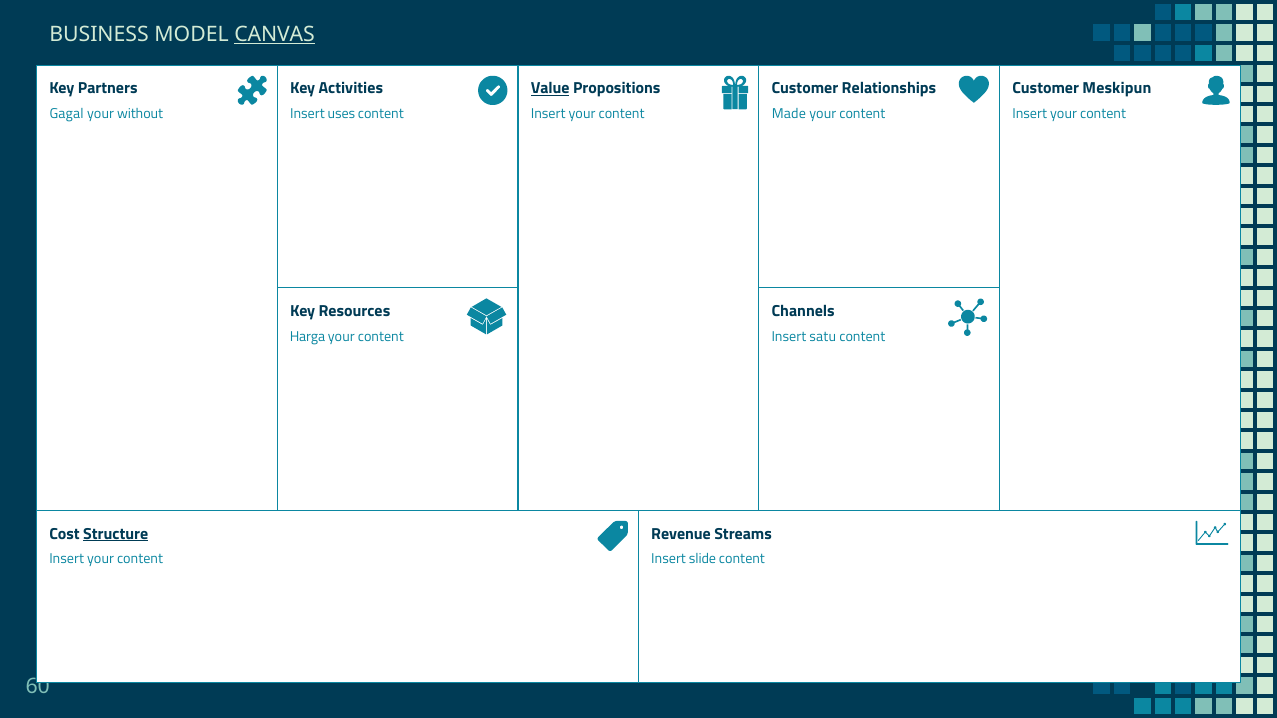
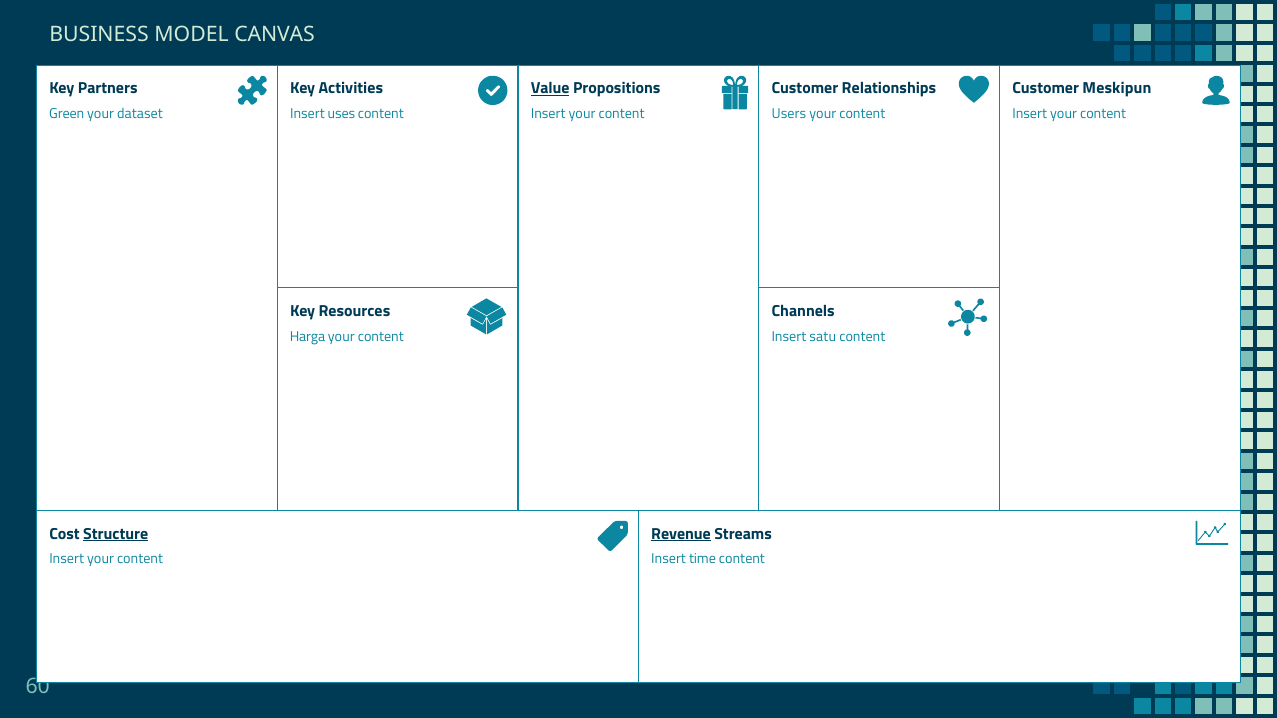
CANVAS underline: present -> none
Gagal: Gagal -> Green
without: without -> dataset
Made: Made -> Users
Revenue underline: none -> present
slide: slide -> time
